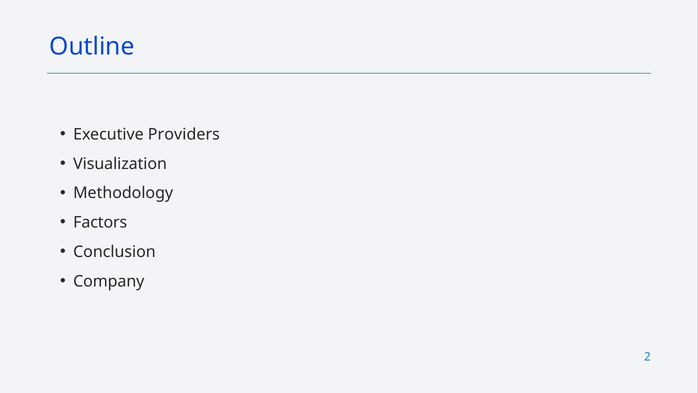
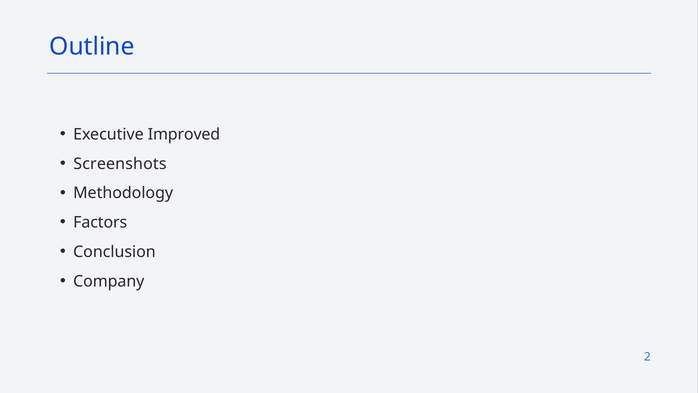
Providers: Providers -> Improved
Visualization: Visualization -> Screenshots
